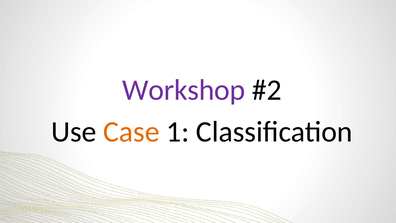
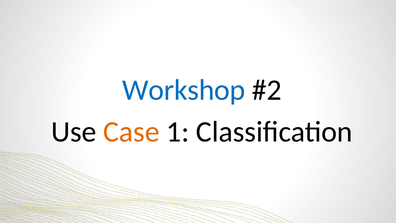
Workshop colour: purple -> blue
